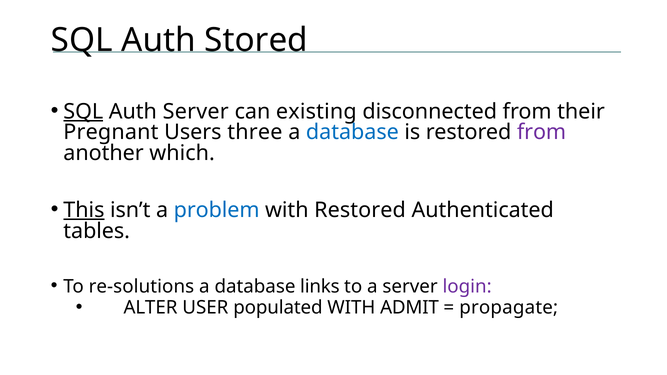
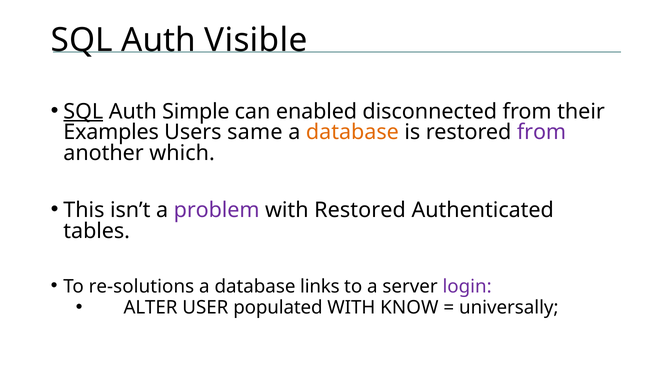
Stored: Stored -> Visible
Auth Server: Server -> Simple
existing: existing -> enabled
Pregnant: Pregnant -> Examples
three: three -> same
database at (352, 132) colour: blue -> orange
This underline: present -> none
problem colour: blue -> purple
ADMIT: ADMIT -> KNOW
propagate: propagate -> universally
